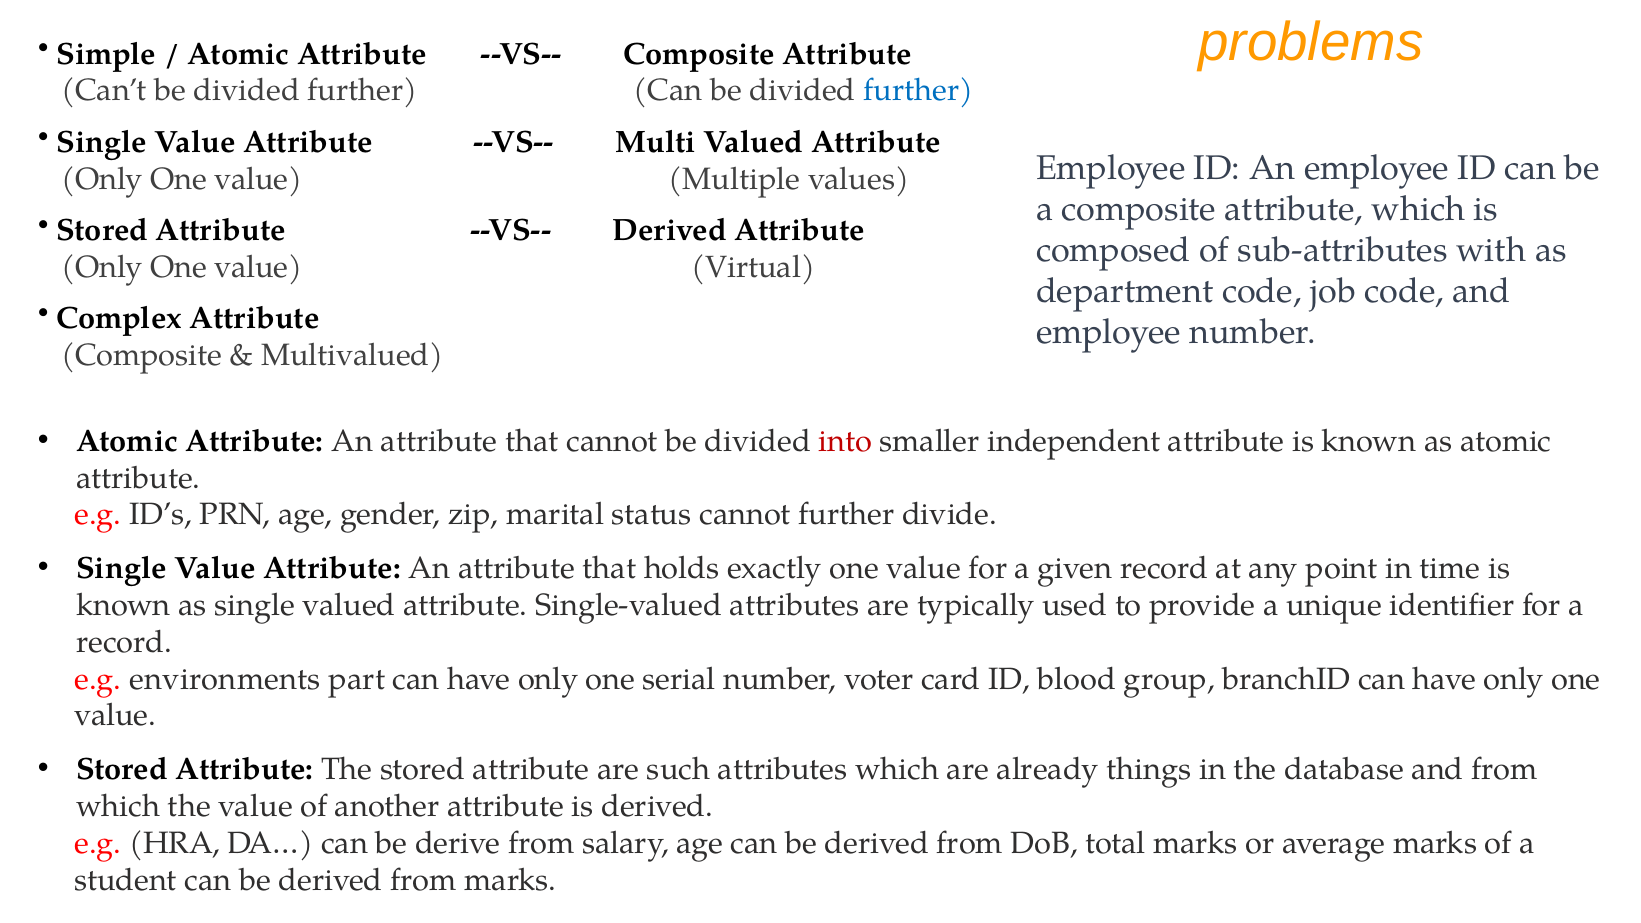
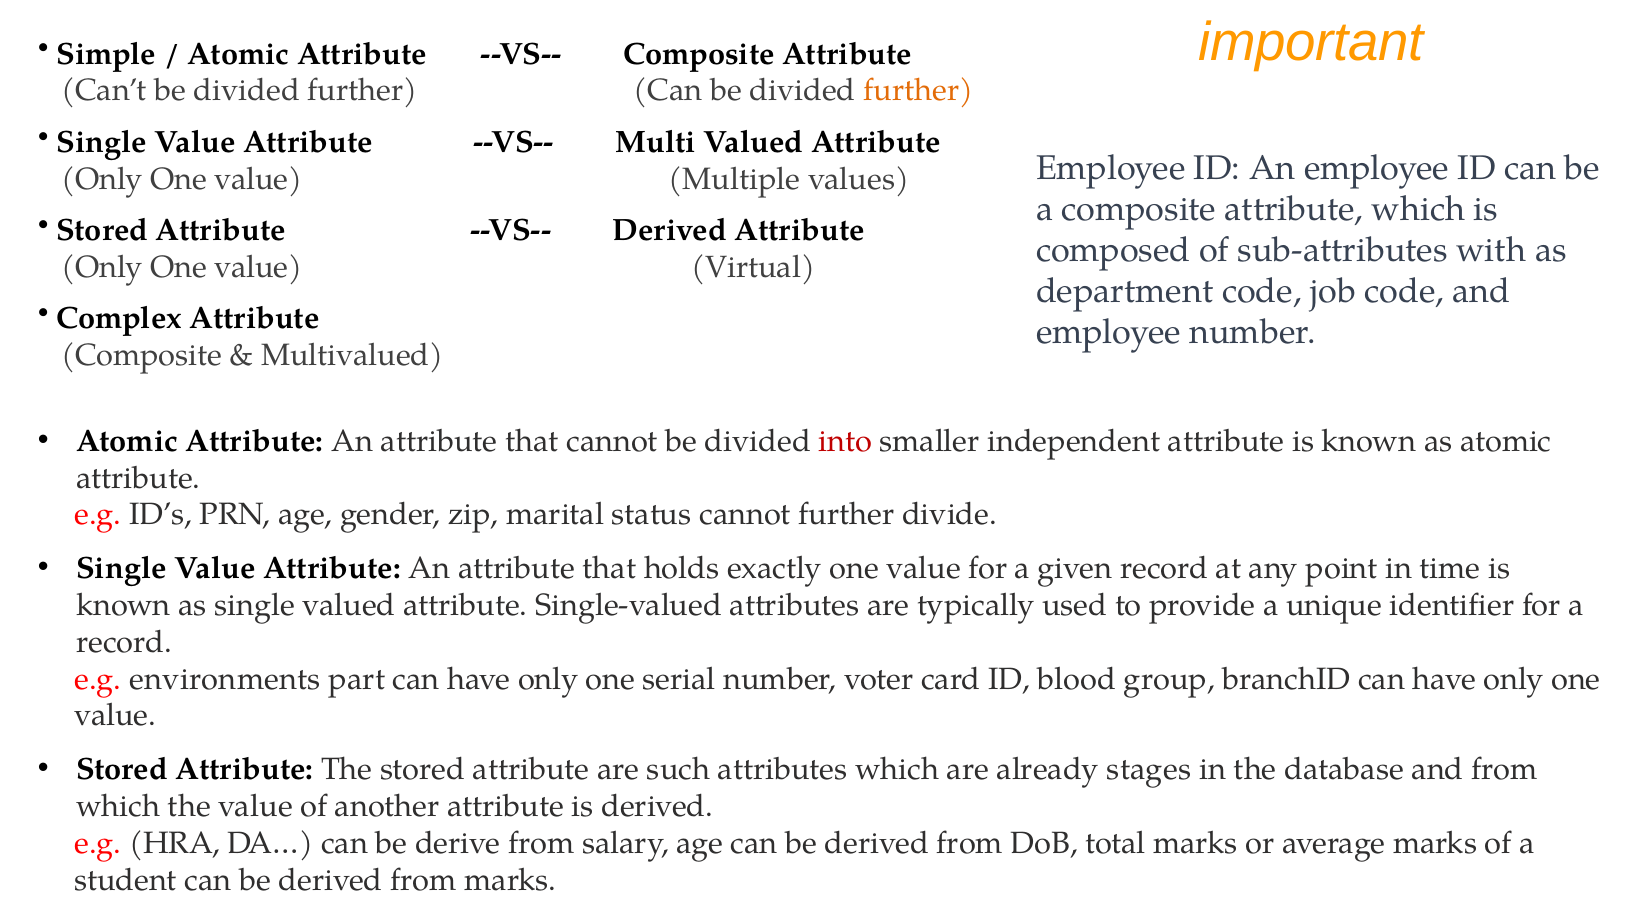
problems: problems -> important
further at (919, 91) colour: blue -> orange
things: things -> stages
